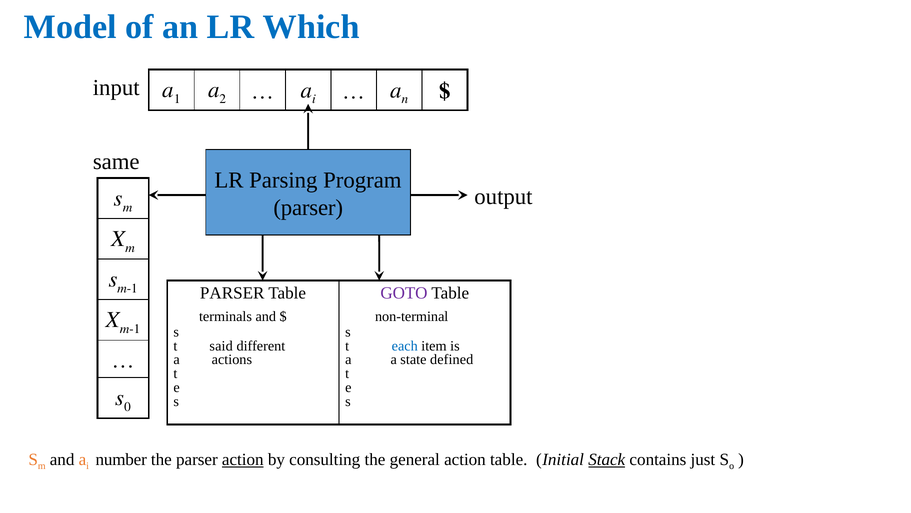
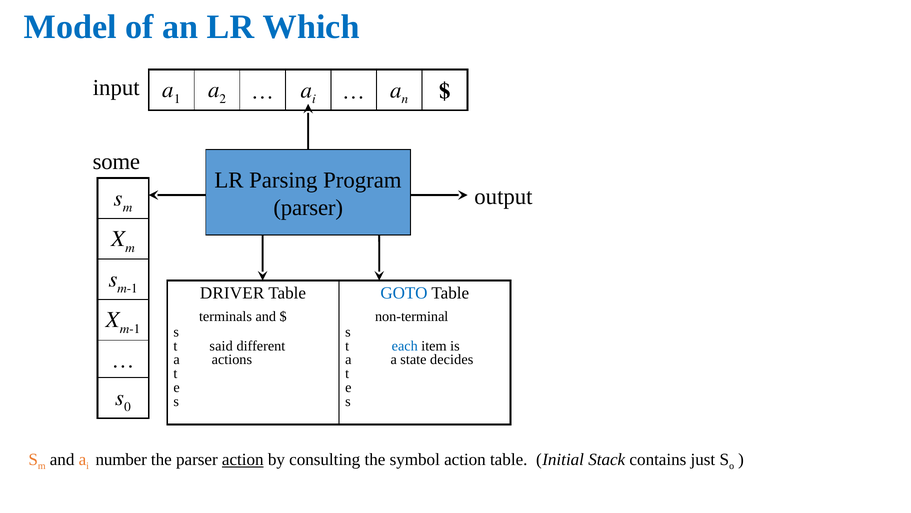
same: same -> some
PARSER at (232, 293): PARSER -> DRIVER
GOTO colour: purple -> blue
defined: defined -> decides
general: general -> symbol
Stack underline: present -> none
